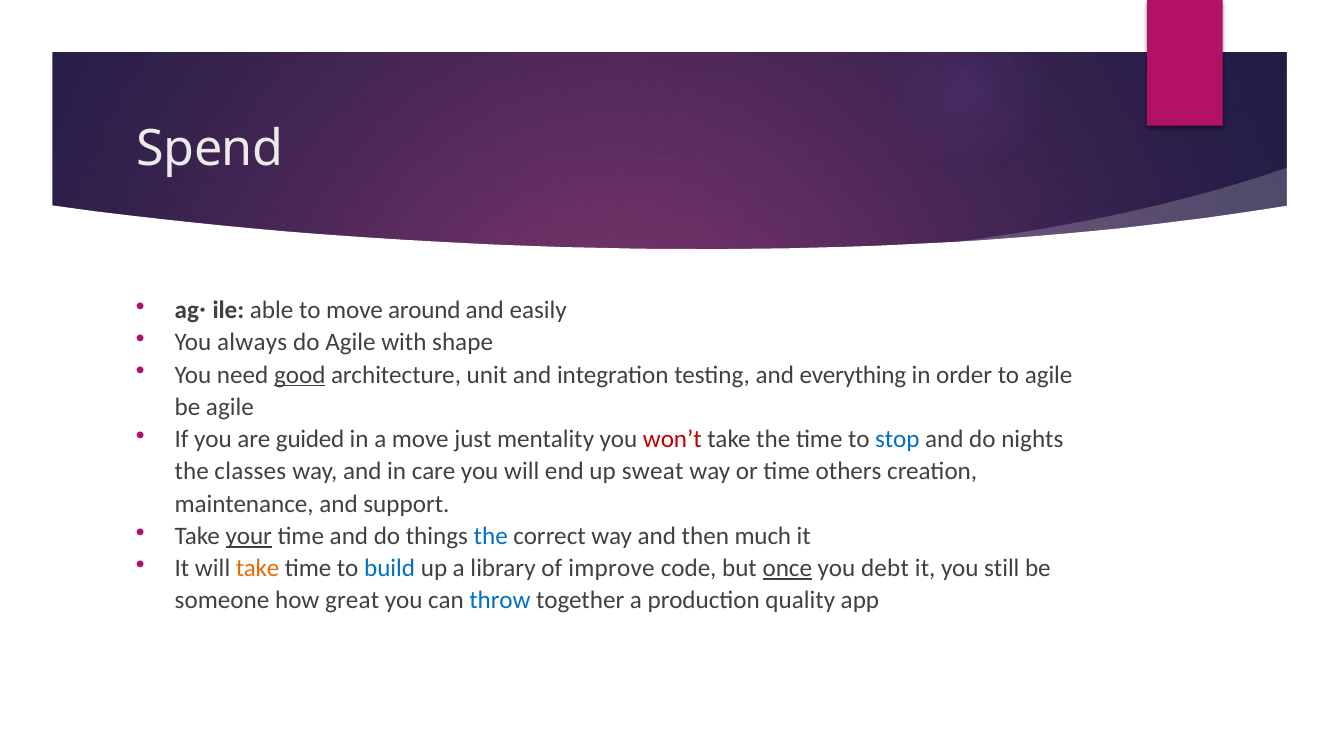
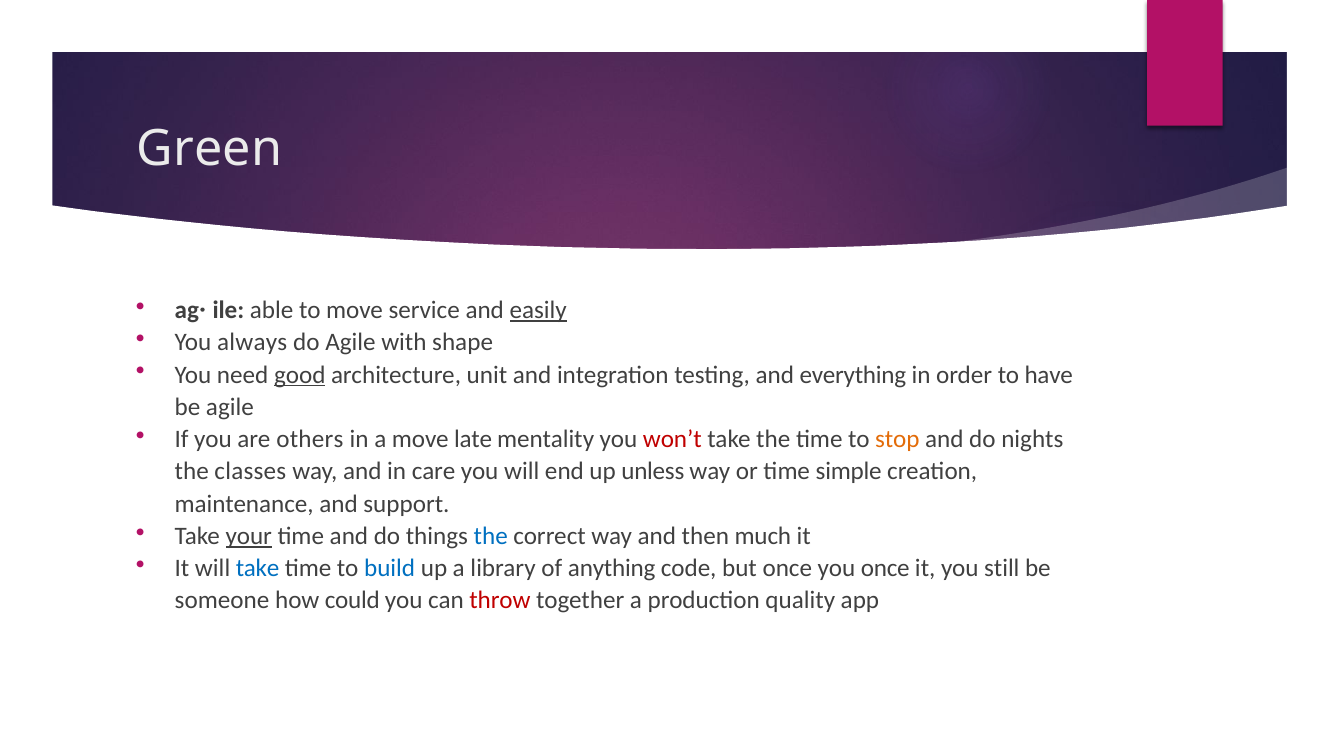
Spend: Spend -> Green
around: around -> service
easily underline: none -> present
to agile: agile -> have
guided: guided -> others
just: just -> late
stop colour: blue -> orange
sweat: sweat -> unless
others: others -> simple
take at (258, 568) colour: orange -> blue
improve: improve -> anything
once at (787, 568) underline: present -> none
you debt: debt -> once
great: great -> could
throw colour: blue -> red
